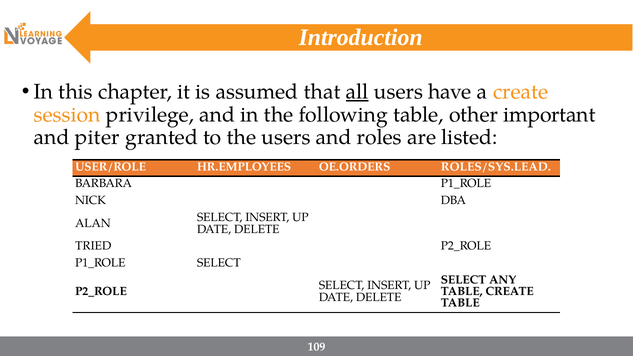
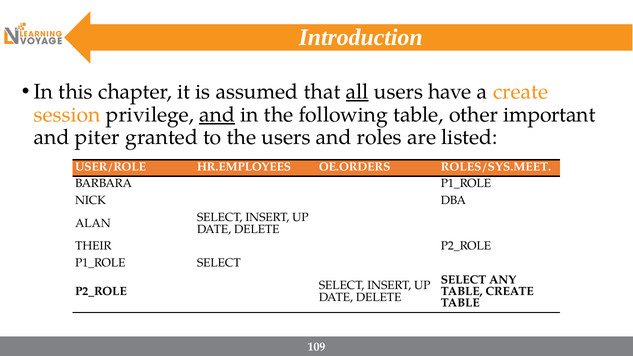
and at (217, 115) underline: none -> present
ROLES/SYS.LEAD: ROLES/SYS.LEAD -> ROLES/SYS.MEET
TRIED: TRIED -> THEIR
